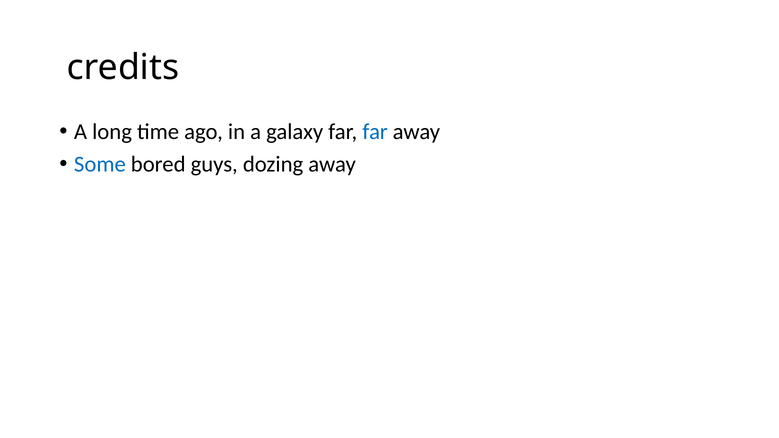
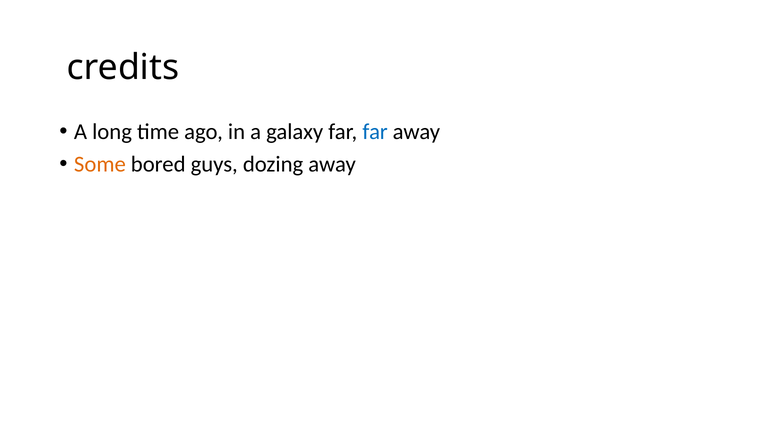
Some colour: blue -> orange
